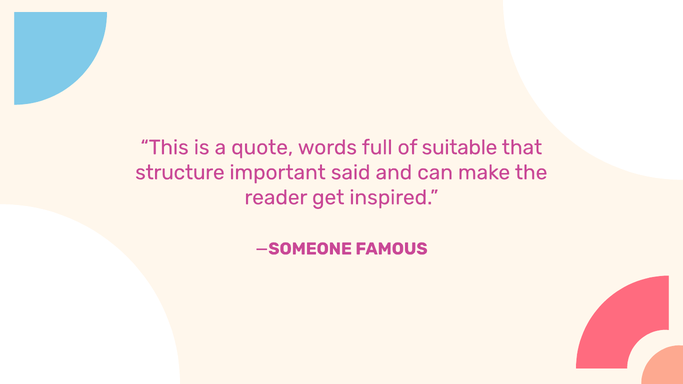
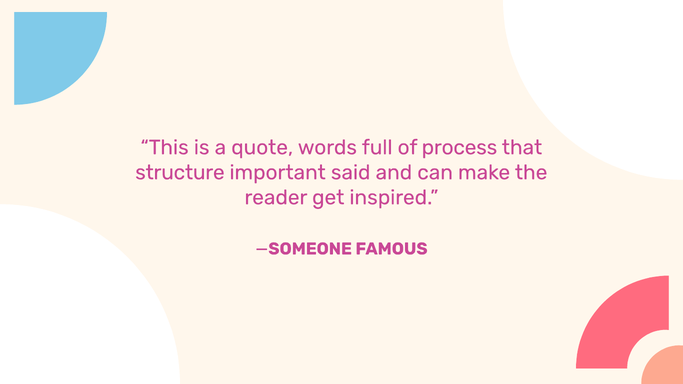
suitable: suitable -> process
